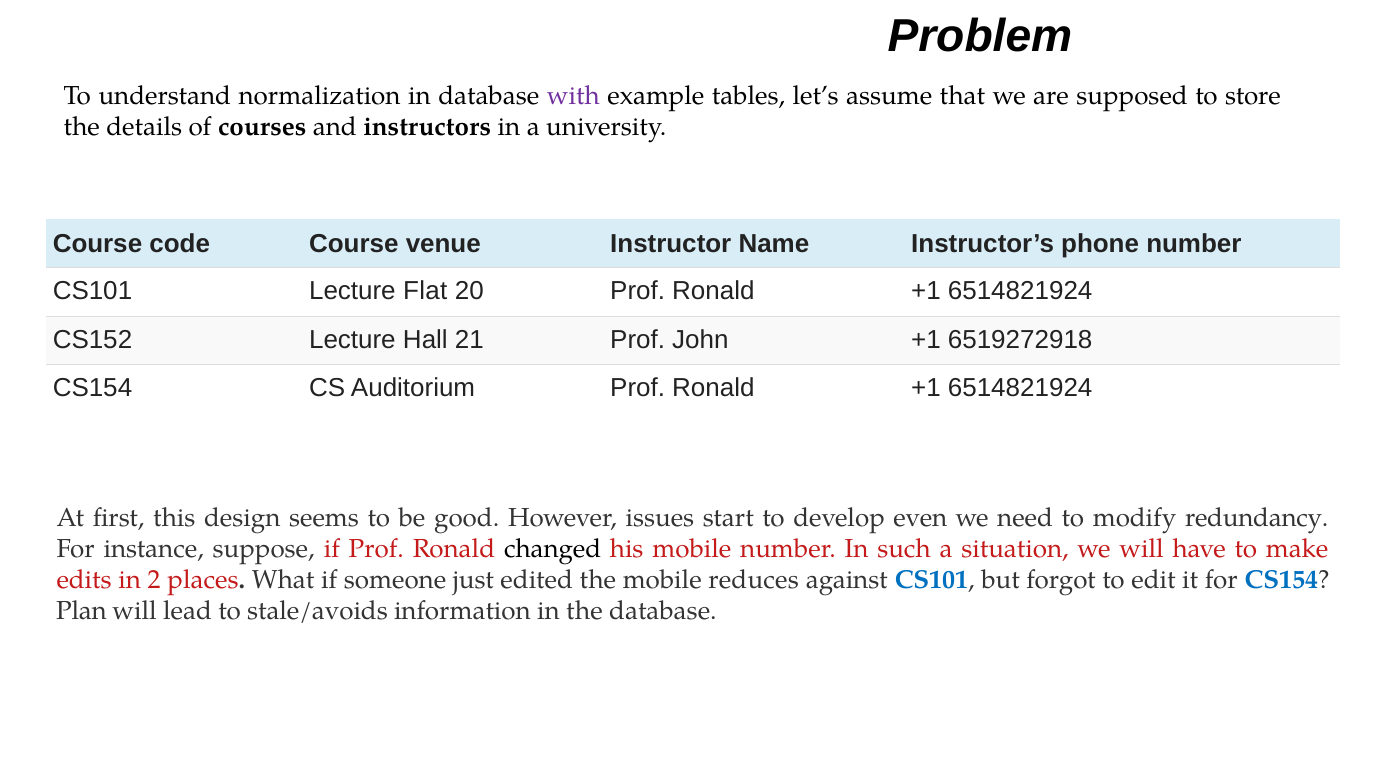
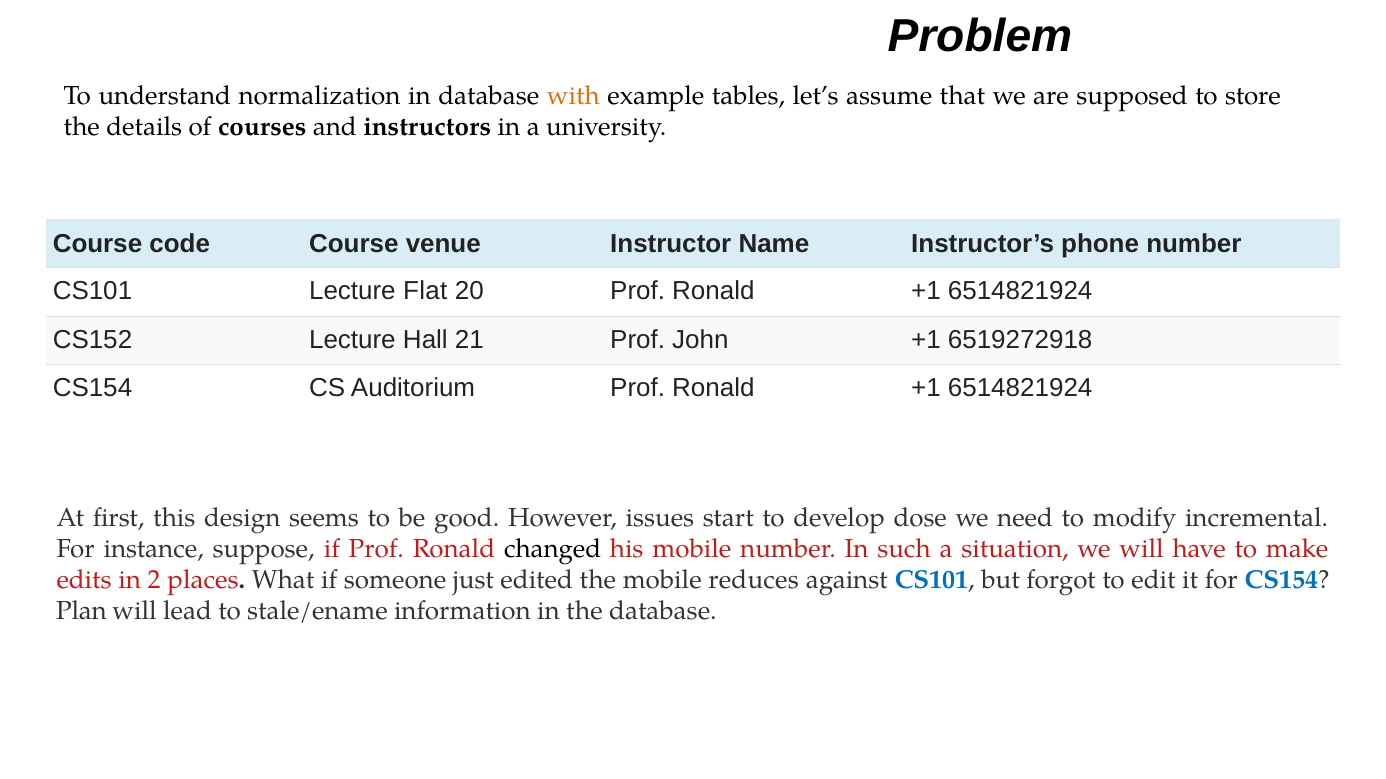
with colour: purple -> orange
even: even -> dose
redundancy: redundancy -> incremental
stale/avoids: stale/avoids -> stale/ename
